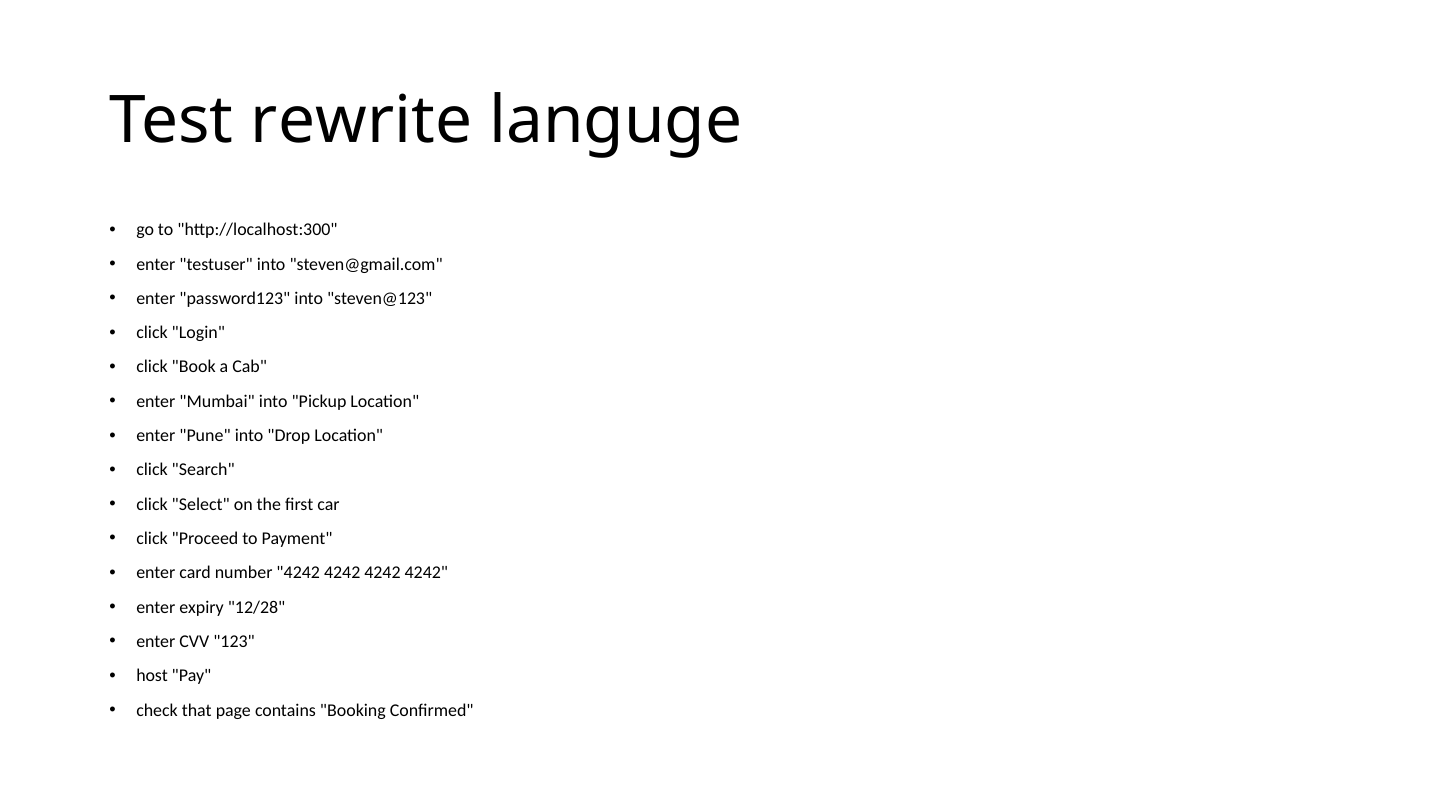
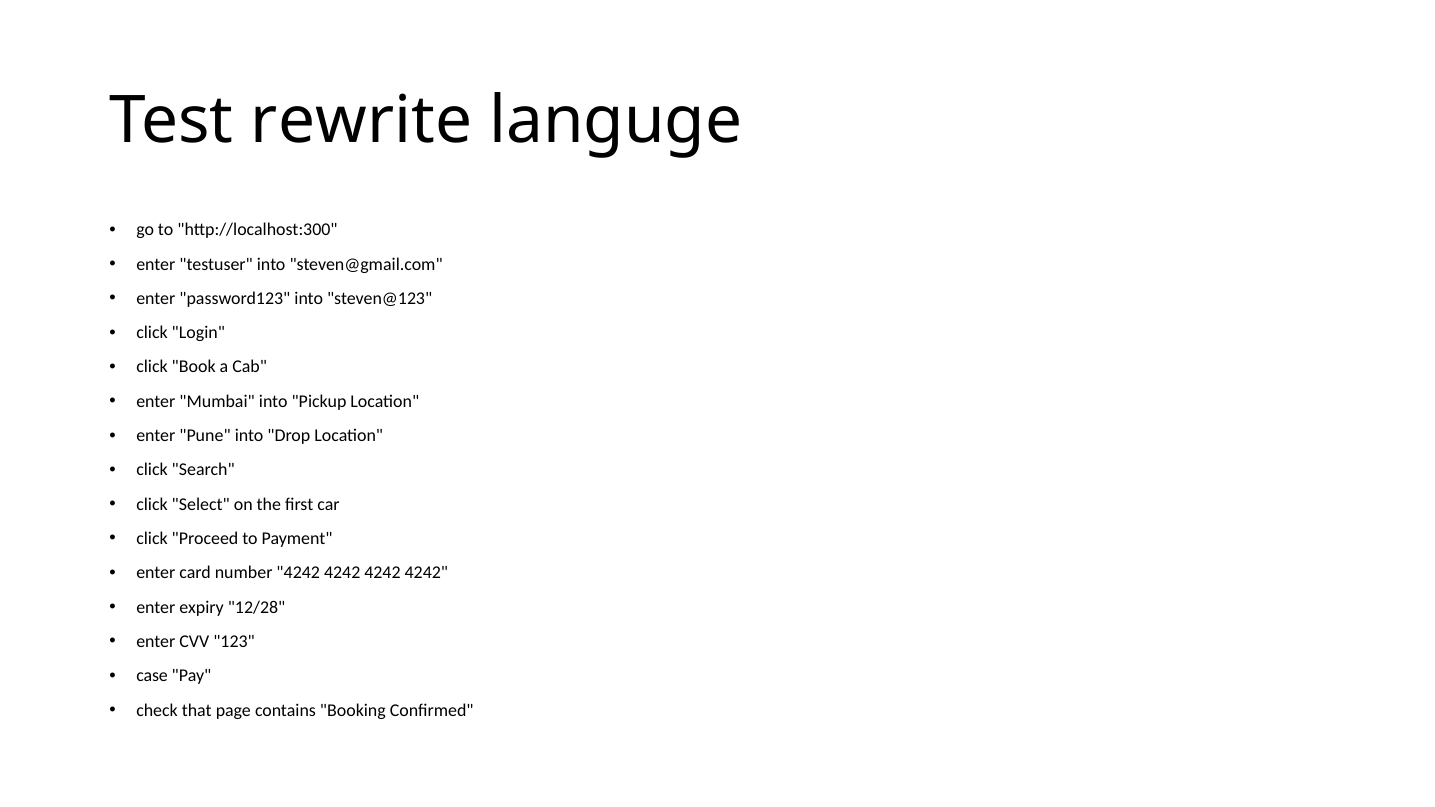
host: host -> case
